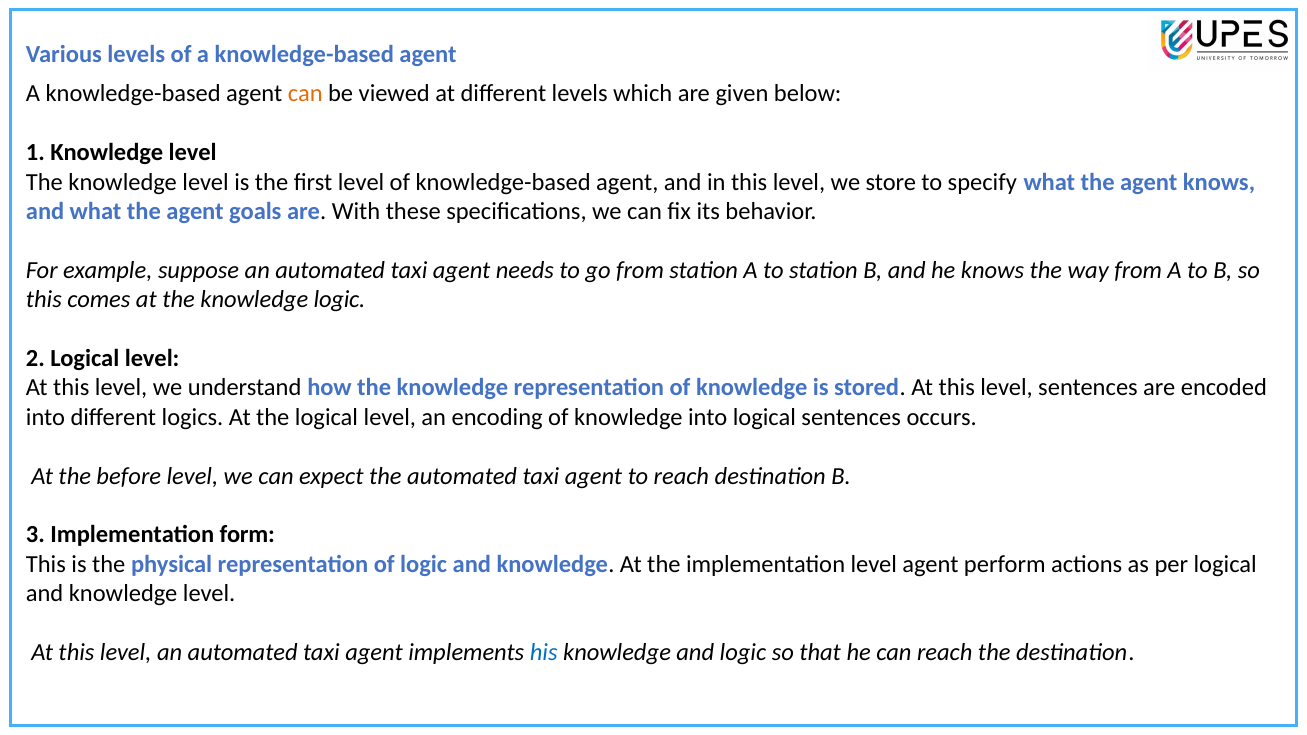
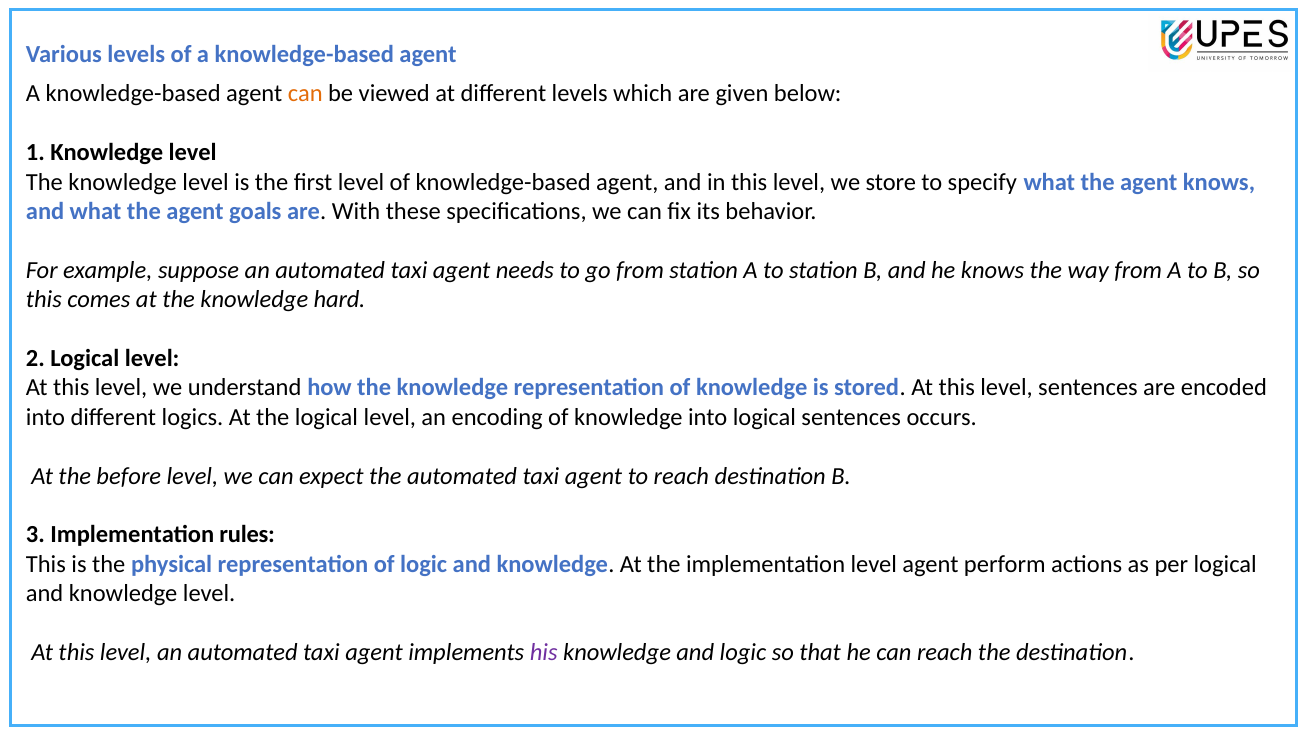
knowledge logic: logic -> hard
form: form -> rules
his colour: blue -> purple
